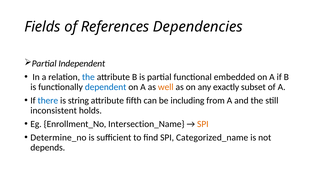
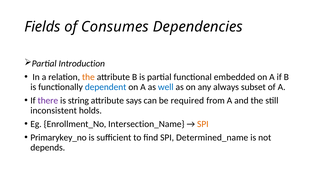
References: References -> Consumes
Independent: Independent -> Introduction
the at (88, 77) colour: blue -> orange
well colour: orange -> blue
exactly: exactly -> always
there colour: blue -> purple
fifth: fifth -> says
including: including -> required
Determine_no: Determine_no -> Primarykey_no
Categorized_name: Categorized_name -> Determined_name
